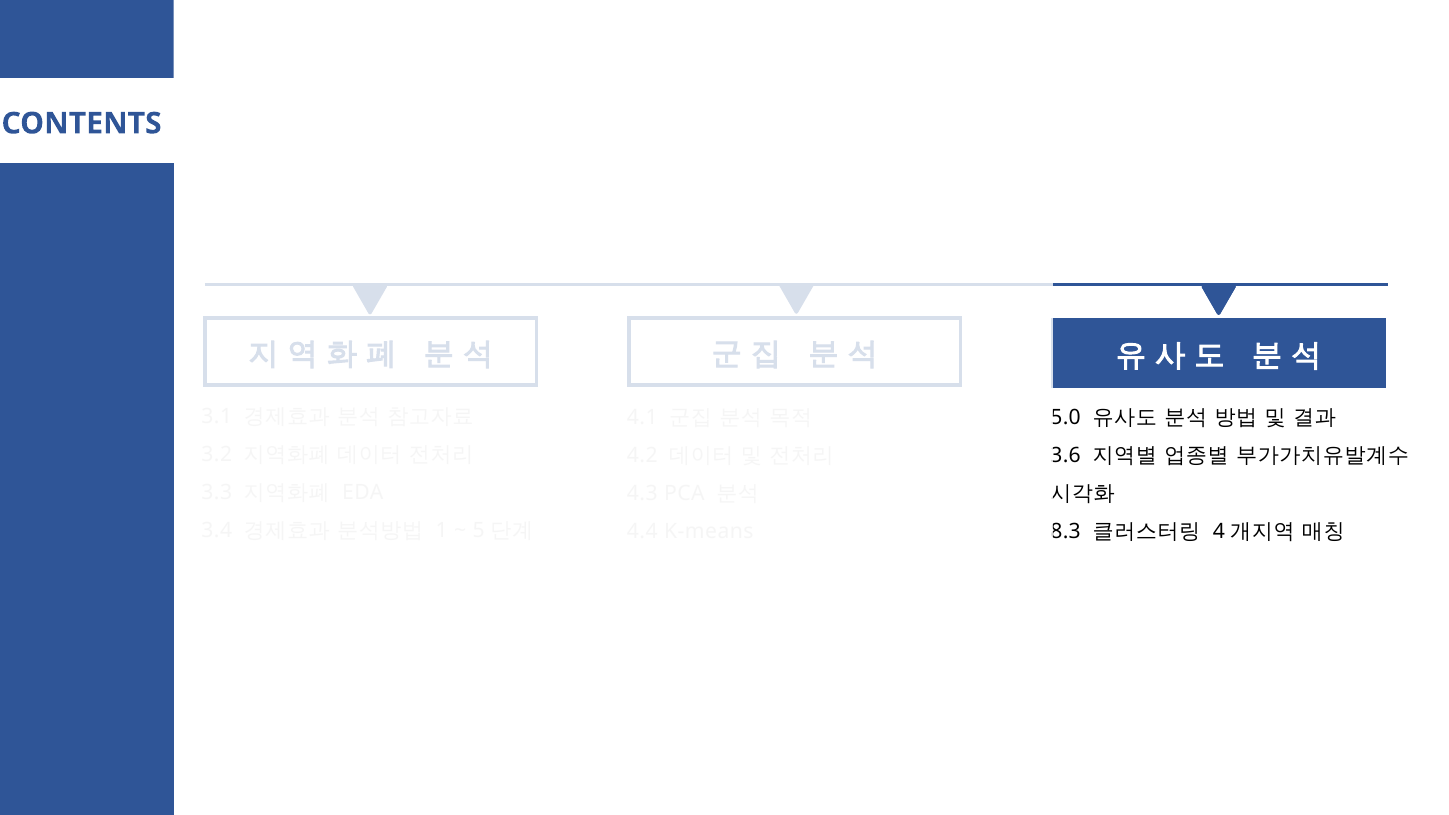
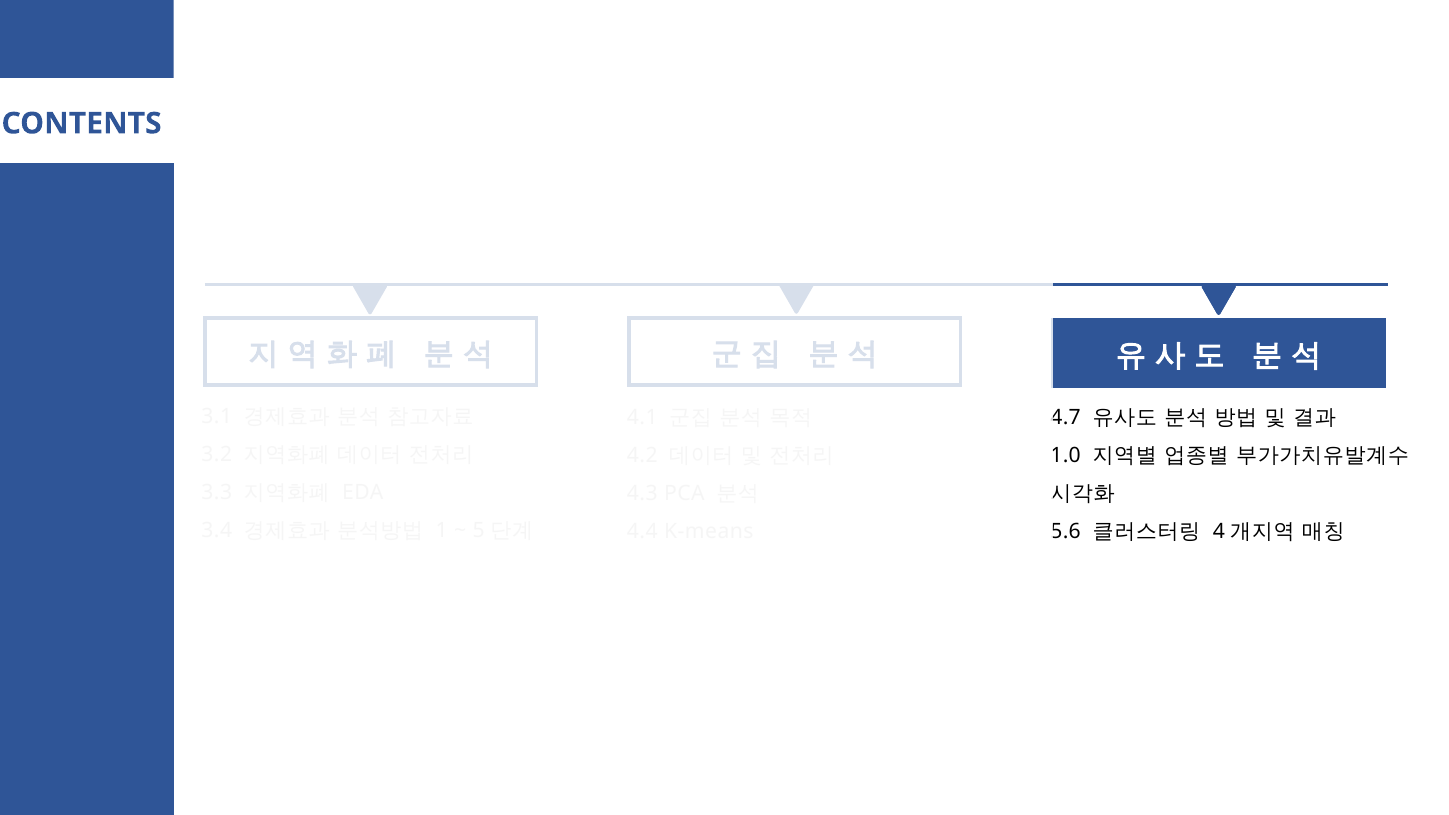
5.0: 5.0 -> 4.7
3.6: 3.6 -> 1.0
8.3: 8.3 -> 5.6
